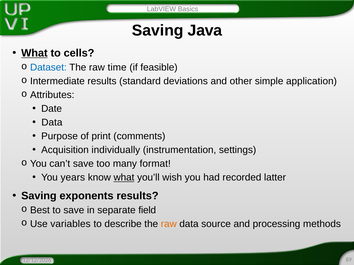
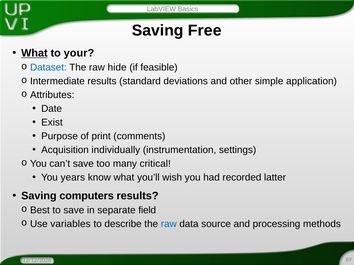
Java: Java -> Free
cells: cells -> your
time: time -> hide
Data at (52, 123): Data -> Exist
format: format -> critical
what at (124, 178) underline: present -> none
exponents: exponents -> computers
raw at (169, 224) colour: orange -> blue
